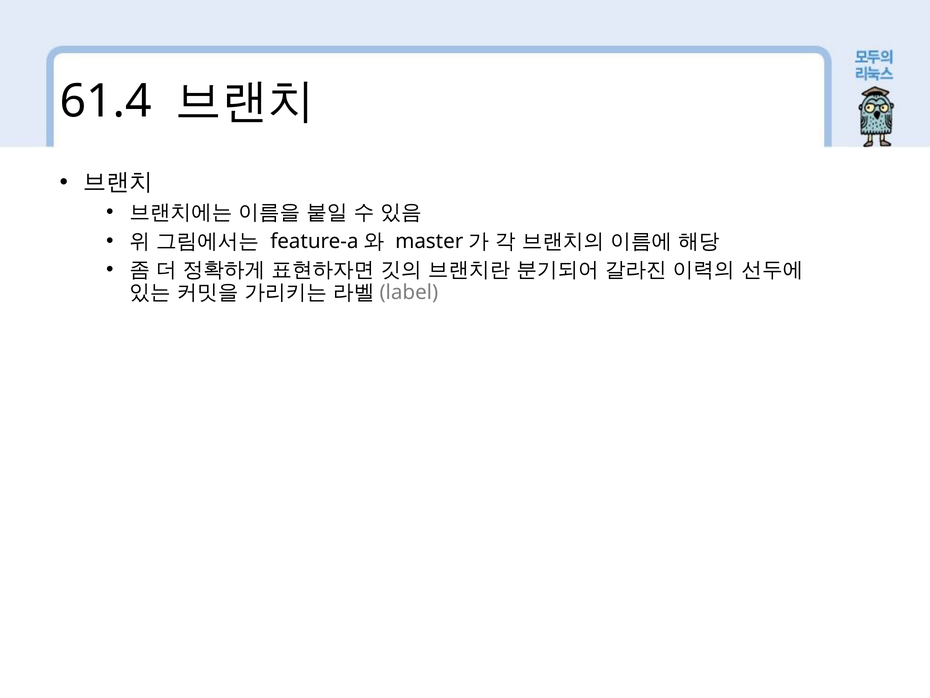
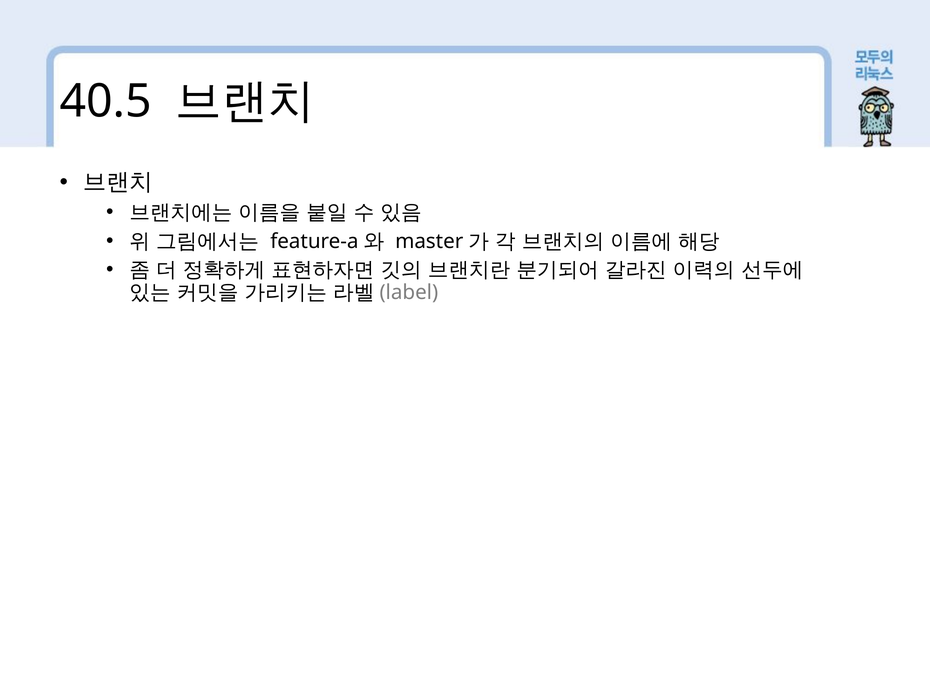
61.4: 61.4 -> 40.5
